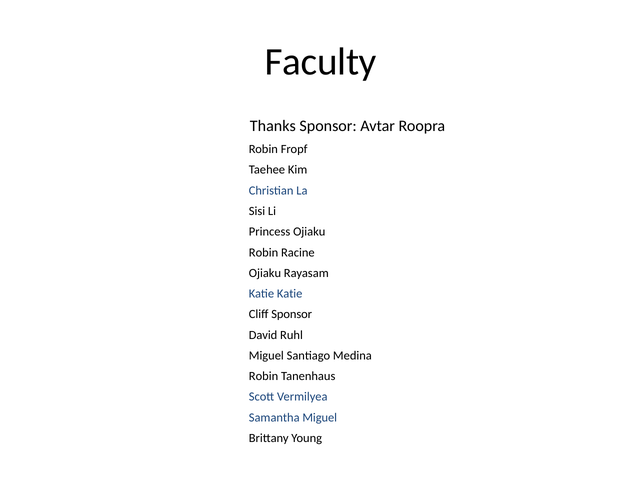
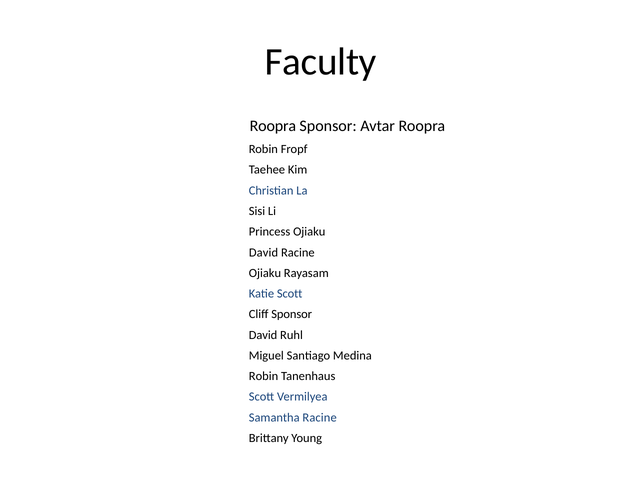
Thanks at (273, 126): Thanks -> Roopra
Robin at (264, 253): Robin -> David
Katie Katie: Katie -> Scott
Samantha Miguel: Miguel -> Racine
